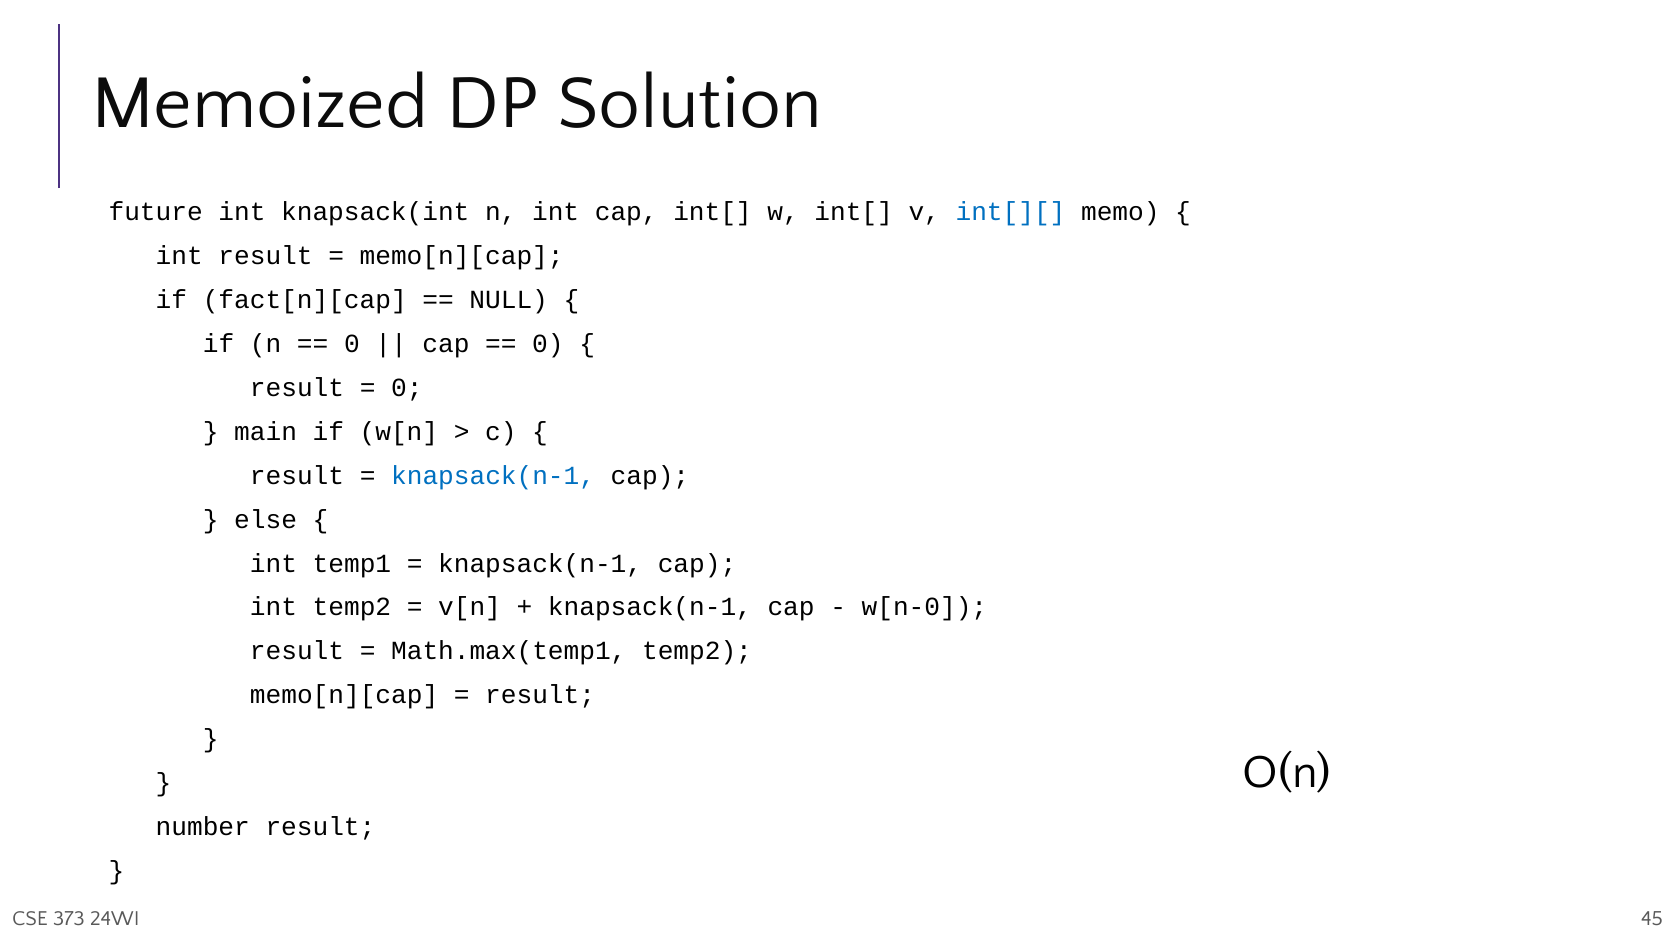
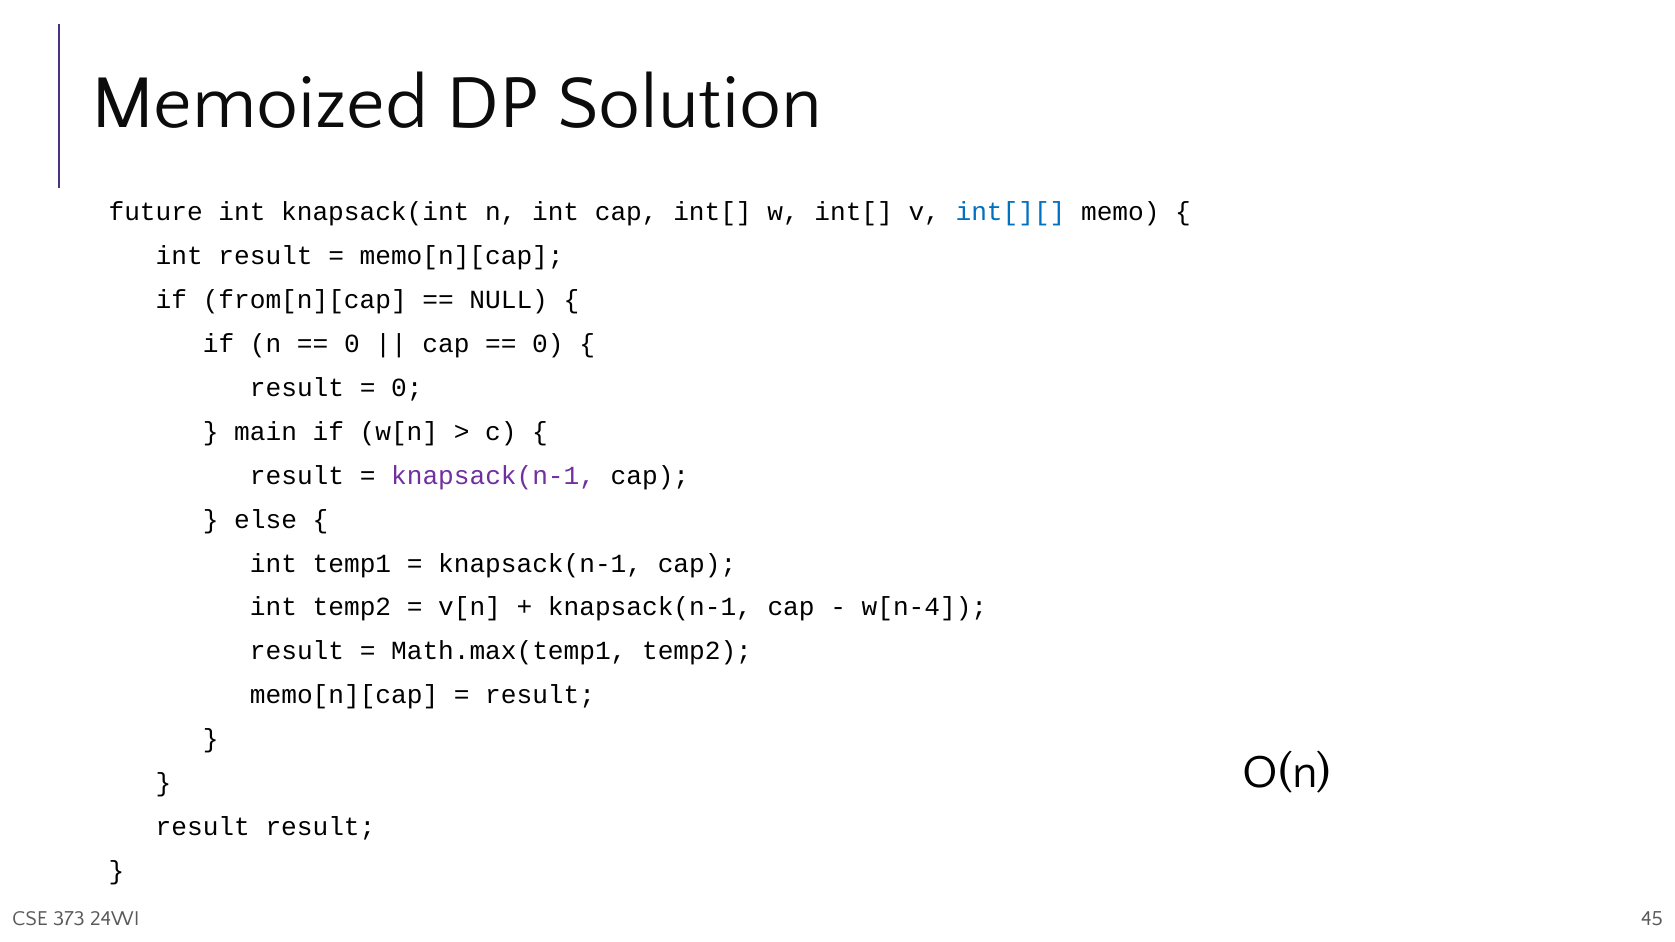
fact[n][cap: fact[n][cap -> from[n][cap
knapsack(n-1 at (493, 476) colour: blue -> purple
w[n-0: w[n-0 -> w[n-4
number at (203, 827): number -> result
